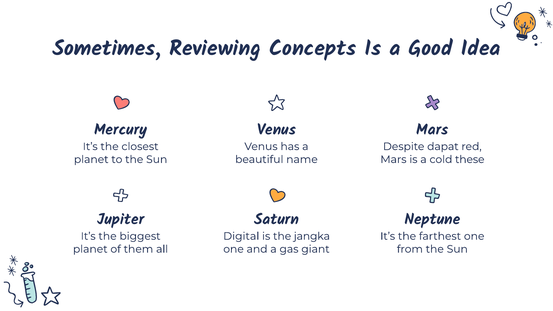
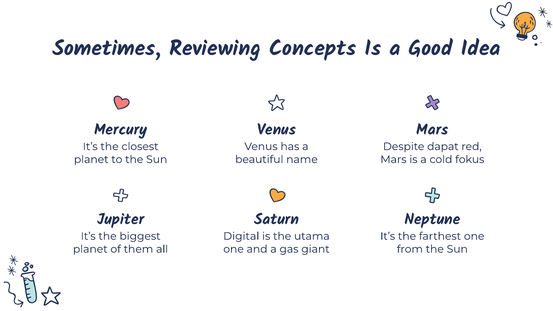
these: these -> fokus
jangka: jangka -> utama
